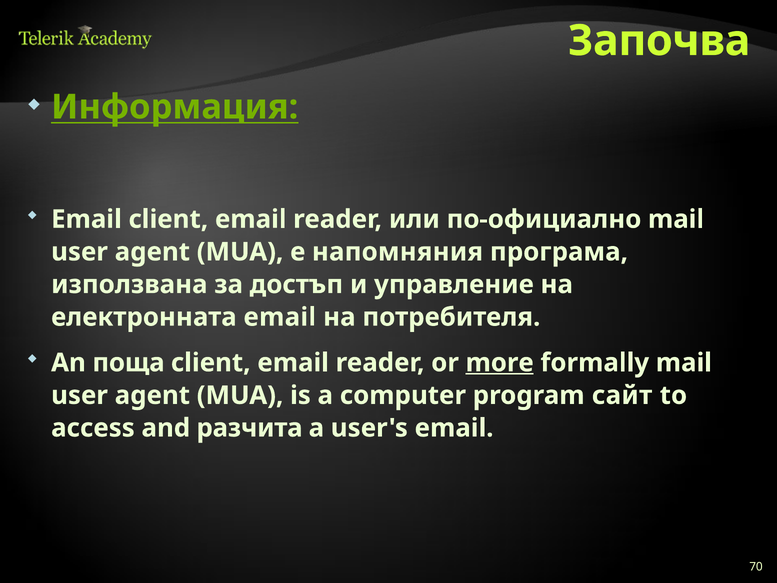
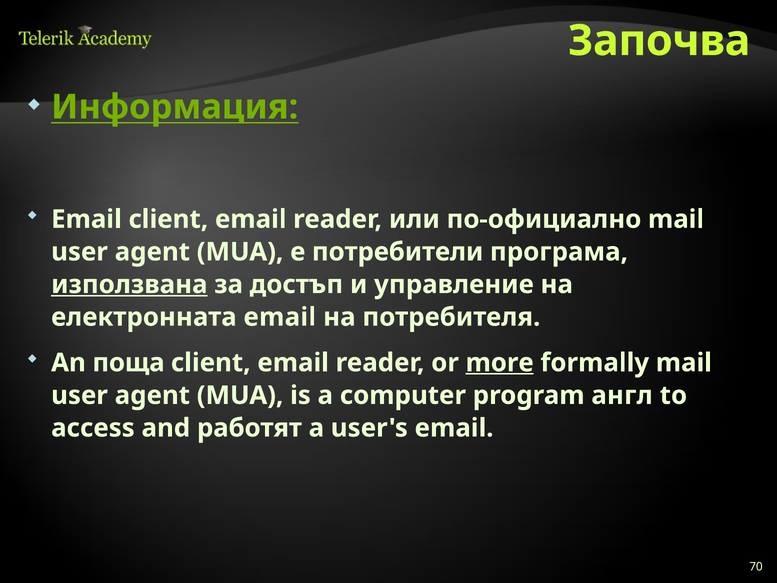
напомняния: напомняния -> потребители
използвана underline: none -> present
сайт: сайт -> англ
разчита: разчита -> работят
